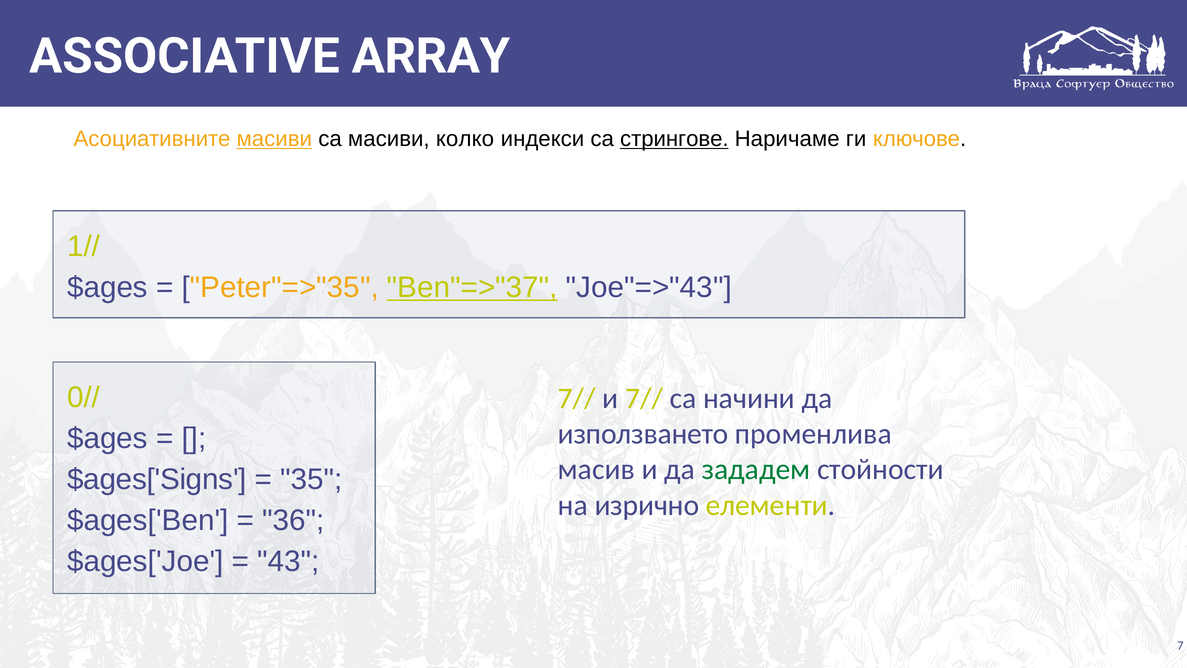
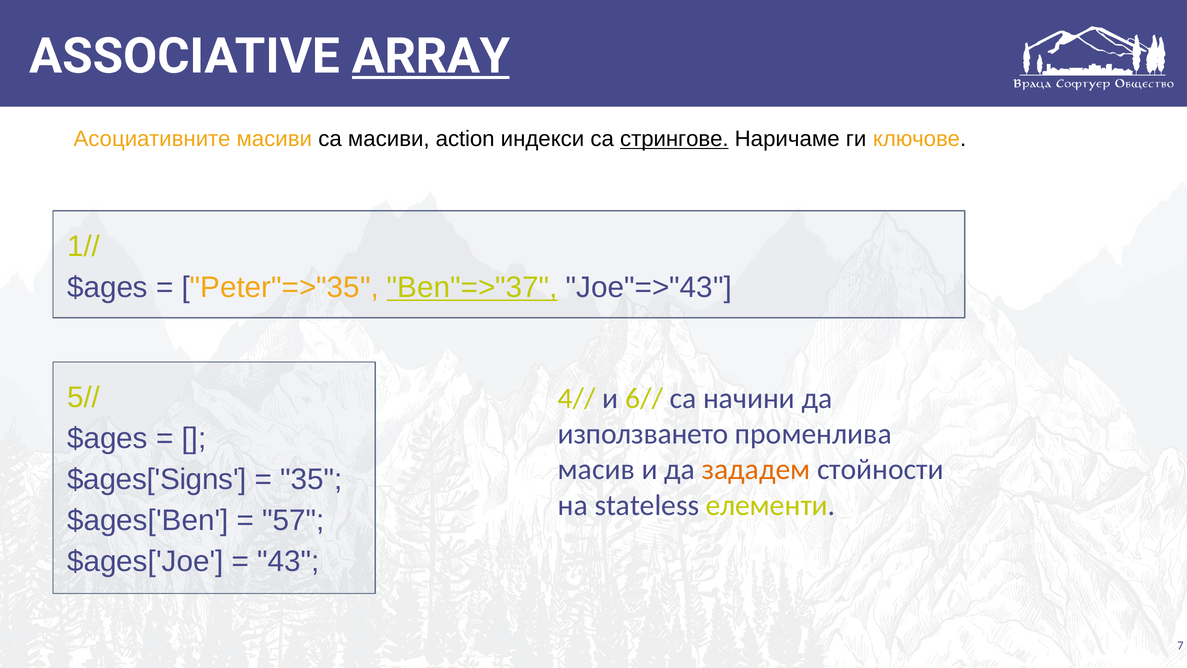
ARRAY underline: none -> present
масиви at (274, 139) underline: present -> none
колко: колко -> action
0//: 0// -> 5//
7// at (577, 398): 7// -> 4//
и 7//: 7// -> 6//
зададем colour: green -> orange
изрично: изрично -> stateless
36: 36 -> 57
